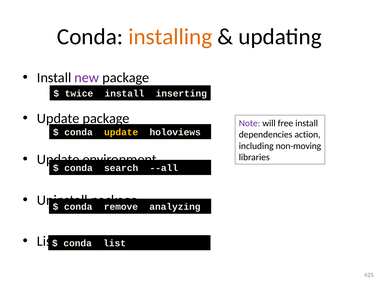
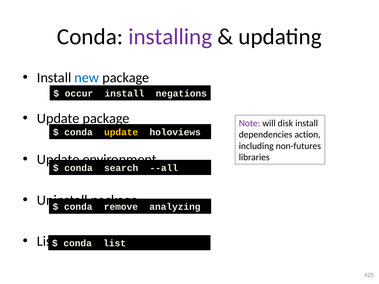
installing colour: orange -> purple
new colour: purple -> blue
twice: twice -> occur
inserting: inserting -> negations
free: free -> disk
non-moving: non-moving -> non-futures
